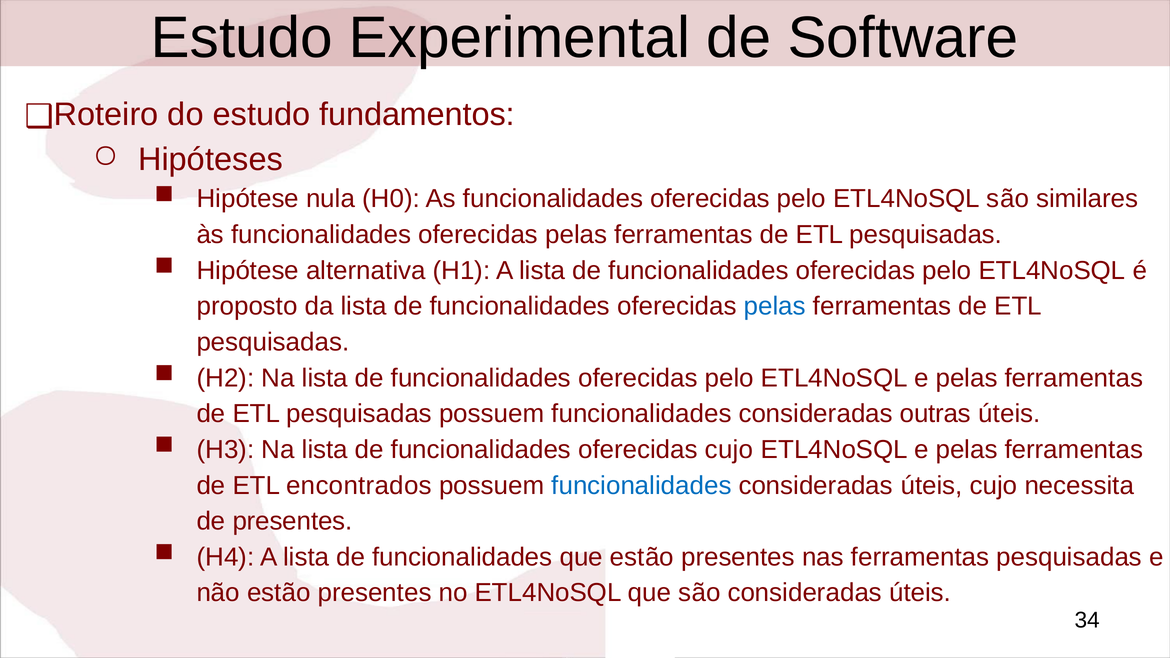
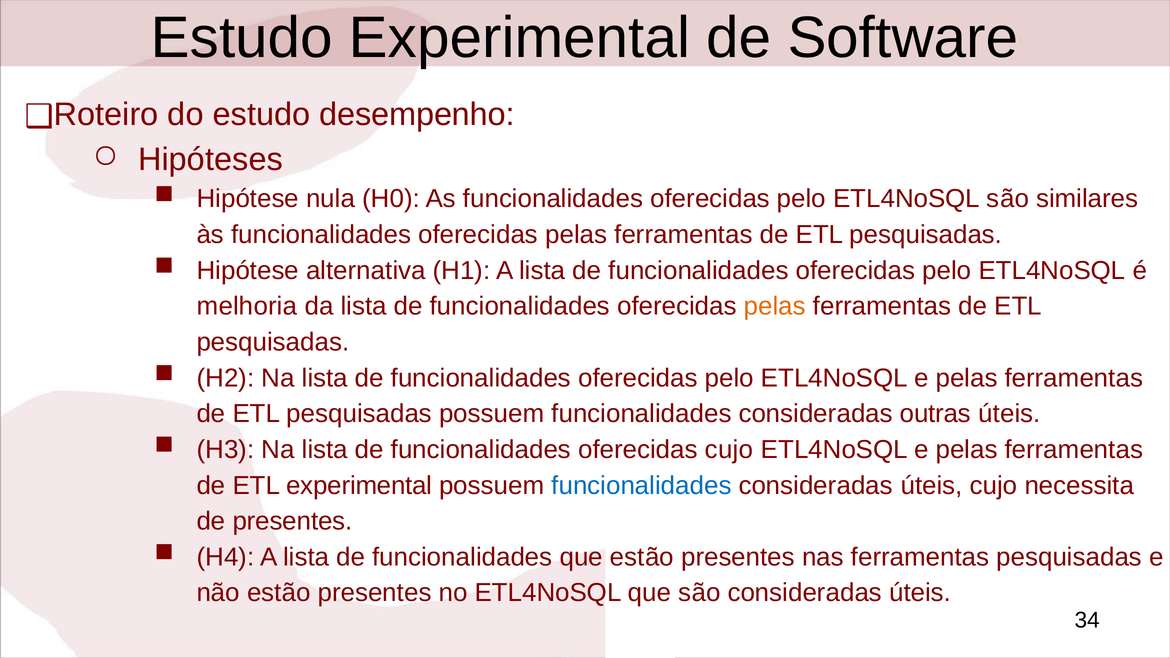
fundamentos: fundamentos -> desempenho
proposto: proposto -> melhoria
pelas at (775, 306) colour: blue -> orange
ETL encontrados: encontrados -> experimental
